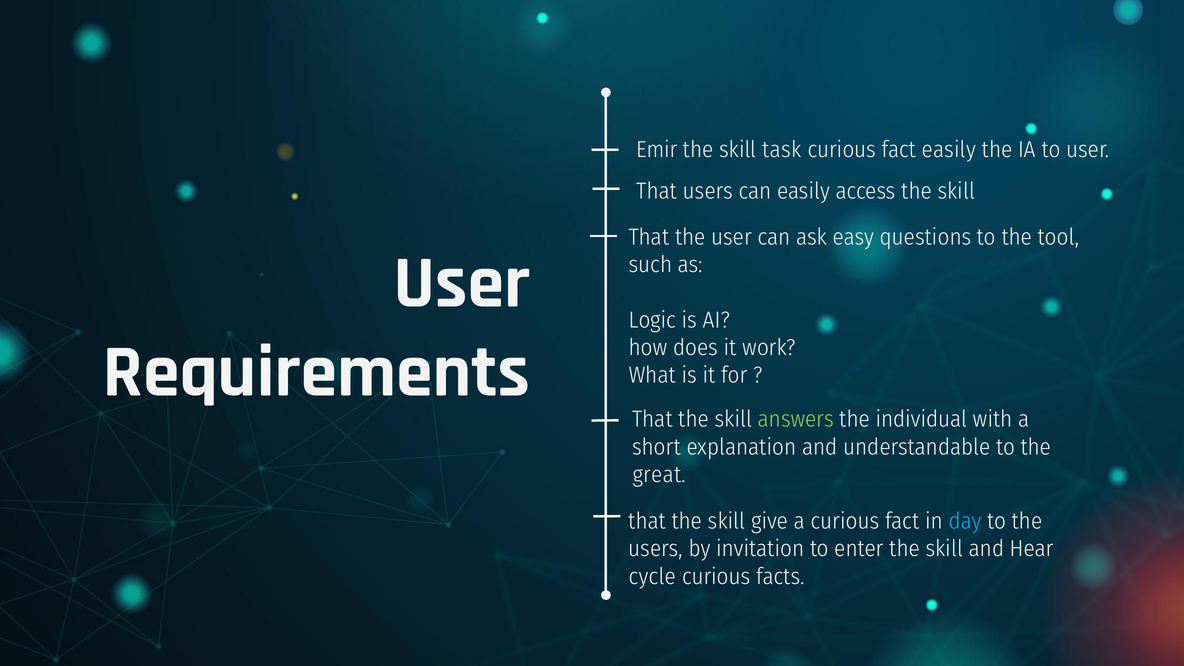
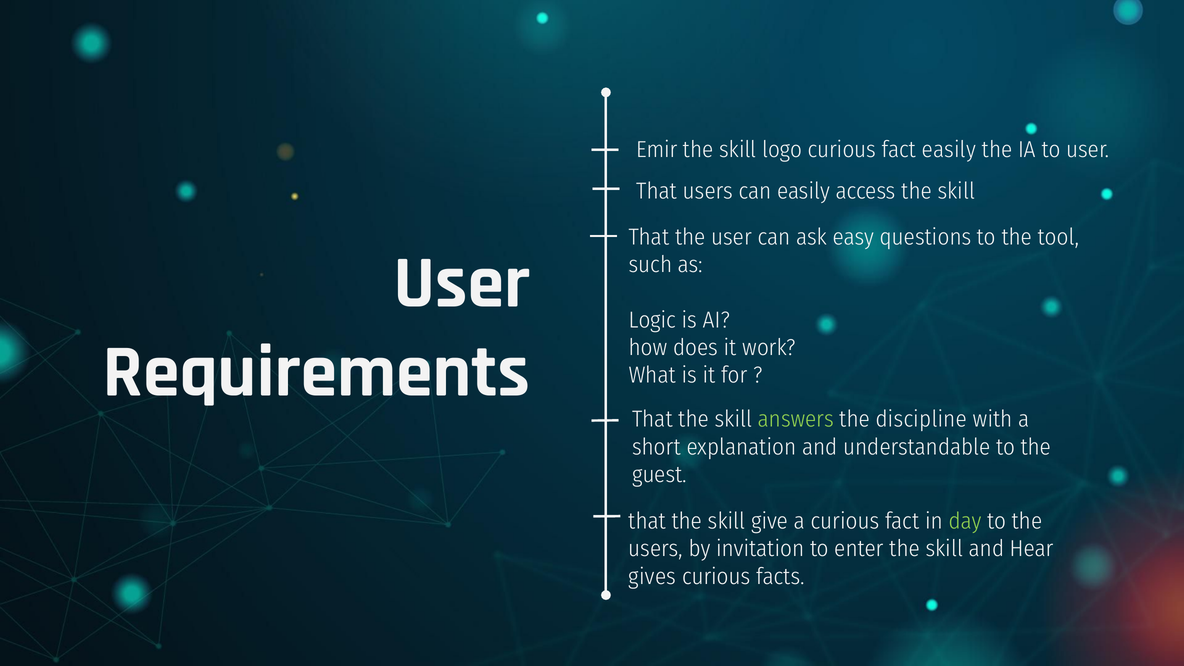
task: task -> logo
individual: individual -> discipline
great: great -> guest
day colour: light blue -> light green
cycle: cycle -> gives
